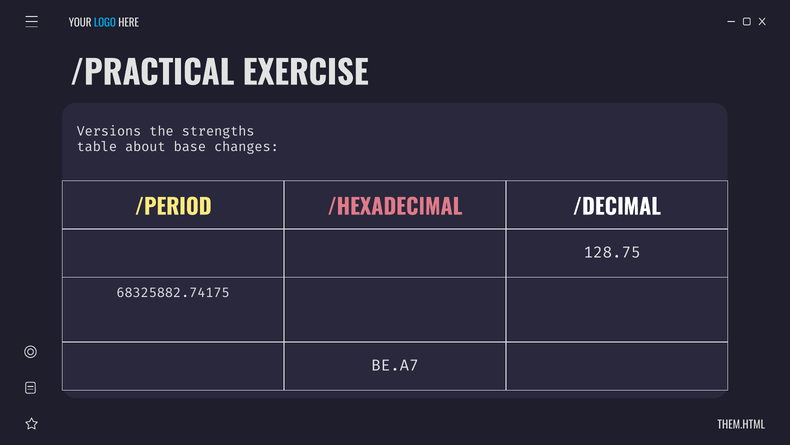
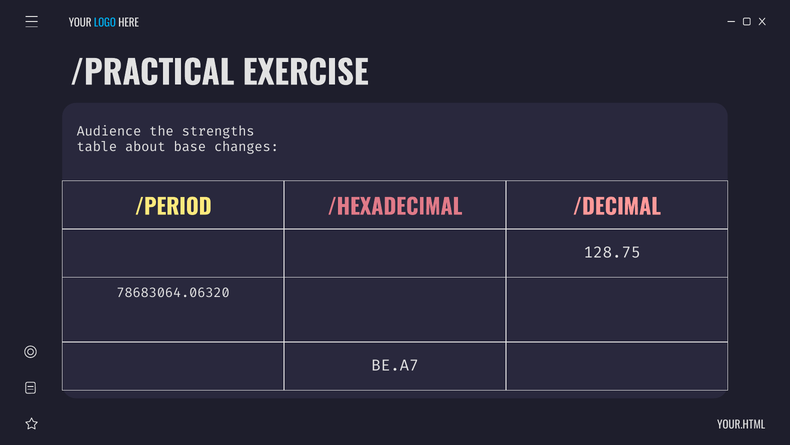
Versions: Versions -> Audience
/DECIMAL colour: white -> pink
68325882.74175: 68325882.74175 -> 78683064.06320
THEM.HTML: THEM.HTML -> YOUR.HTML
